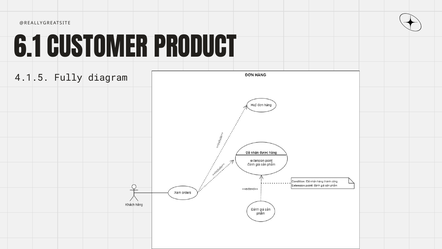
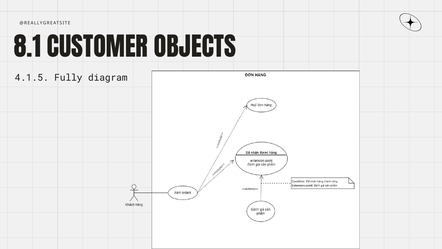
6.1: 6.1 -> 8.1
PRODUCT: PRODUCT -> OBJECTS
